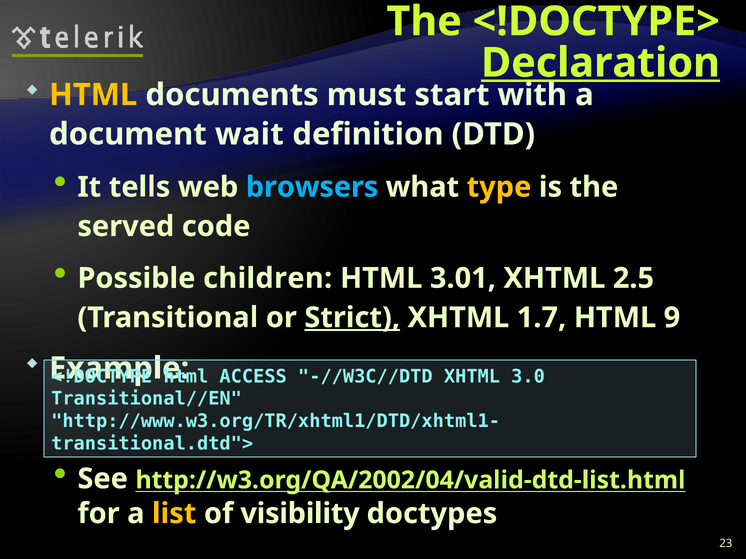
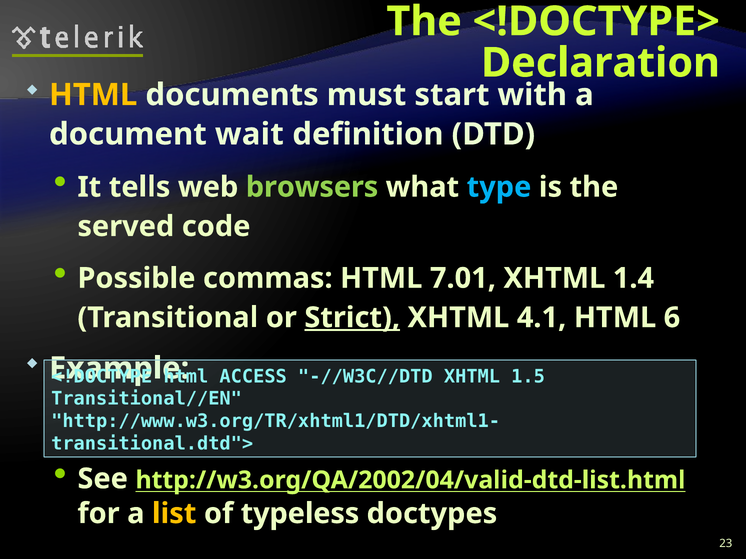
Declaration underline: present -> none
browsers colour: light blue -> light green
type colour: yellow -> light blue
children: children -> commas
3.01: 3.01 -> 7.01
2.5: 2.5 -> 1.4
1.7: 1.7 -> 4.1
9: 9 -> 6
3.0: 3.0 -> 1.5
visibility: visibility -> typeless
